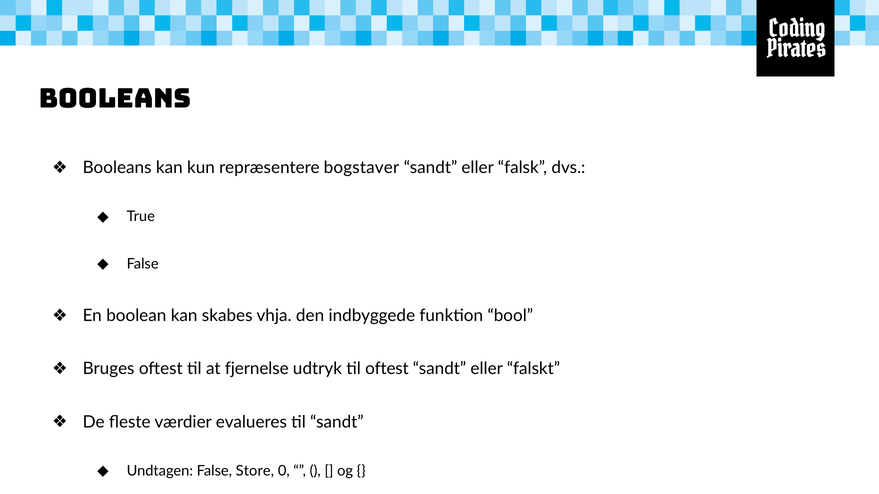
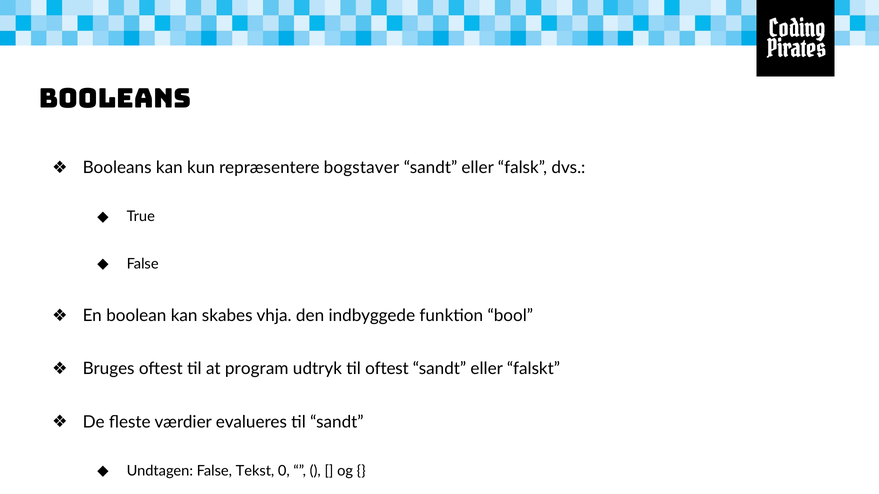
fjernelse: fjernelse -> program
Store: Store -> Tekst
